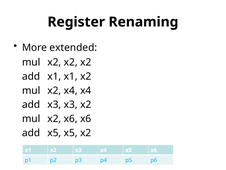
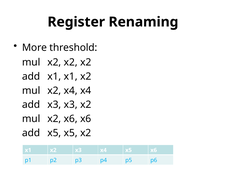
extended: extended -> threshold
